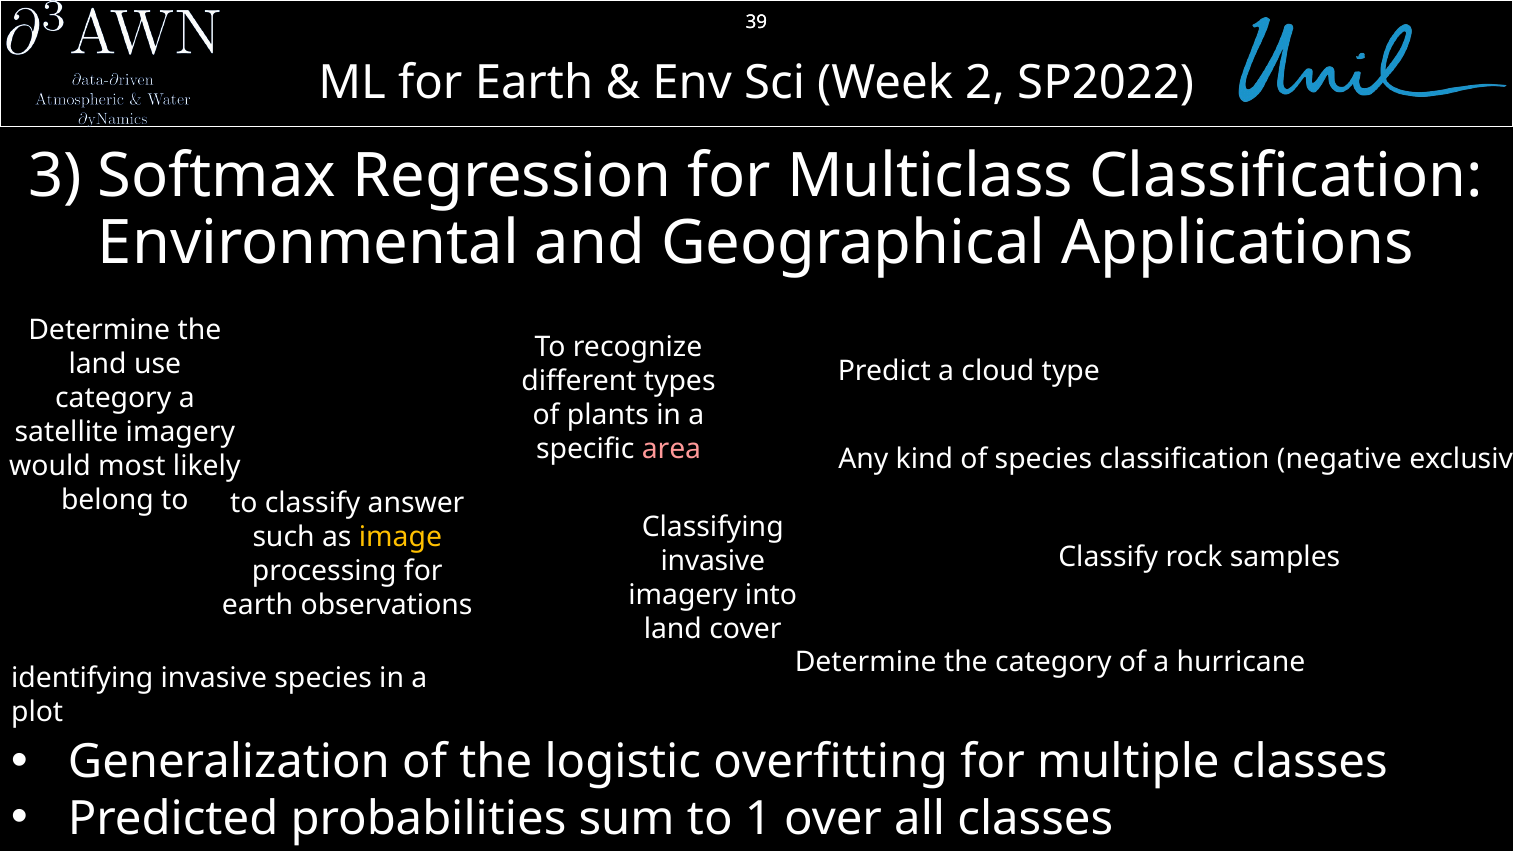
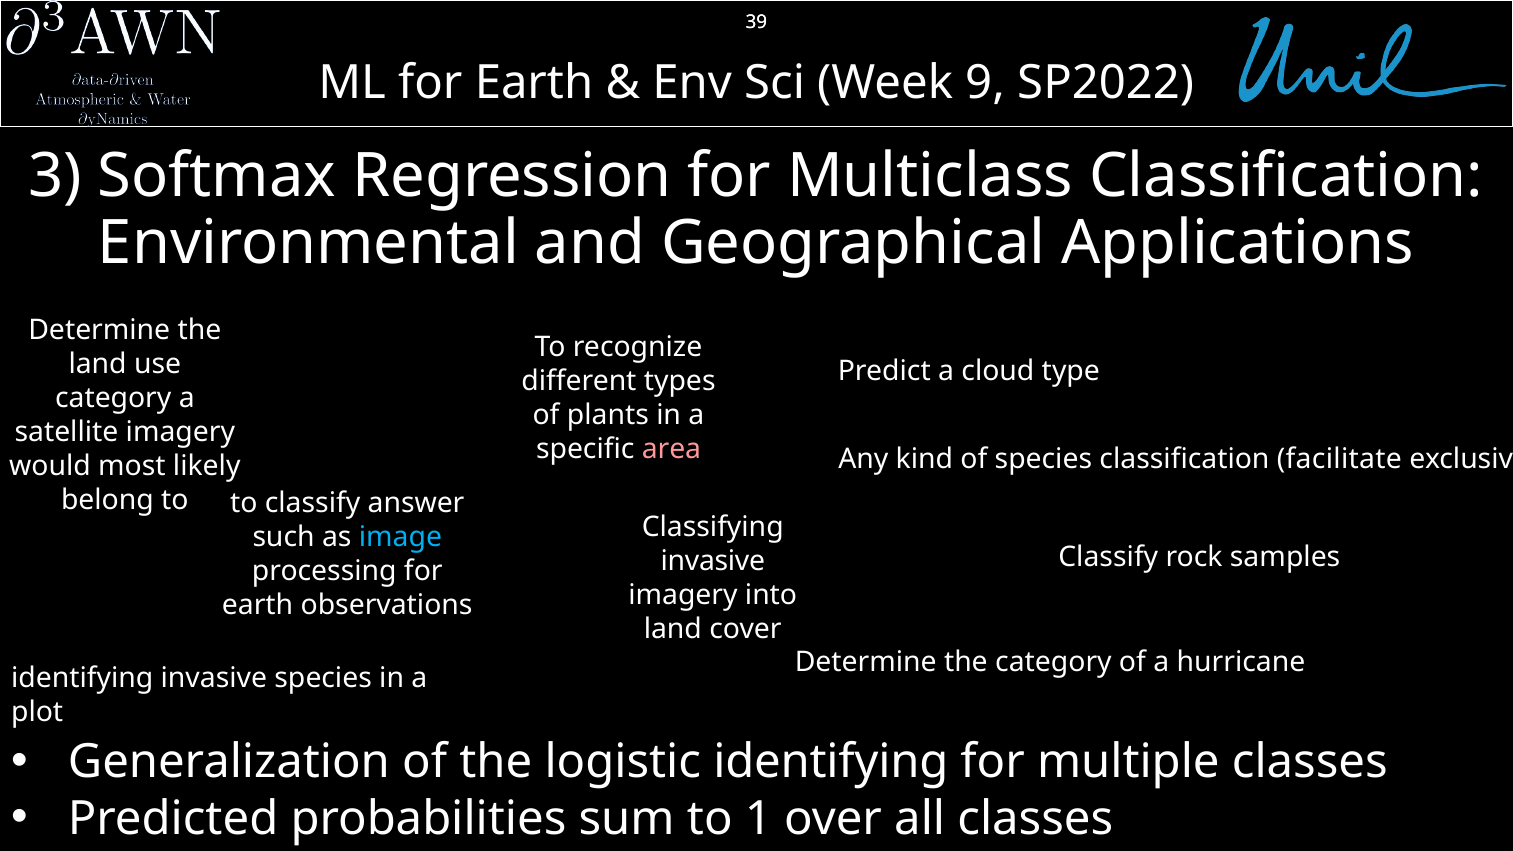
2: 2 -> 9
negative: negative -> facilitate
image colour: yellow -> light blue
logistic overfitting: overfitting -> identifying
